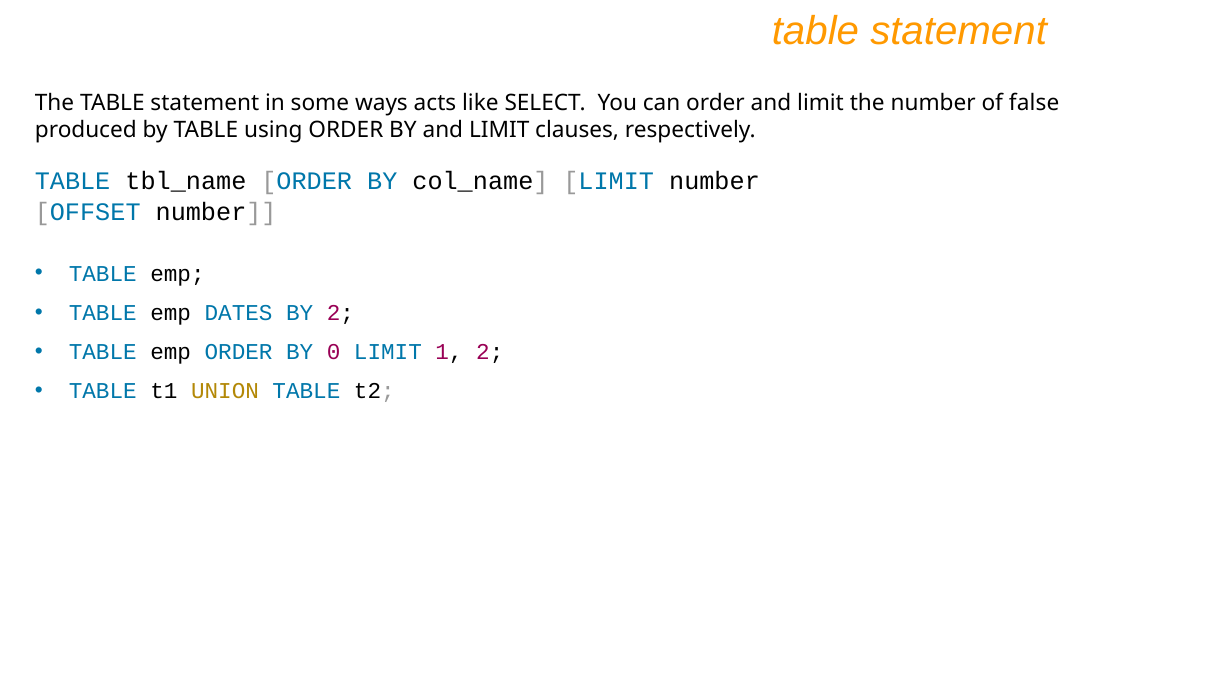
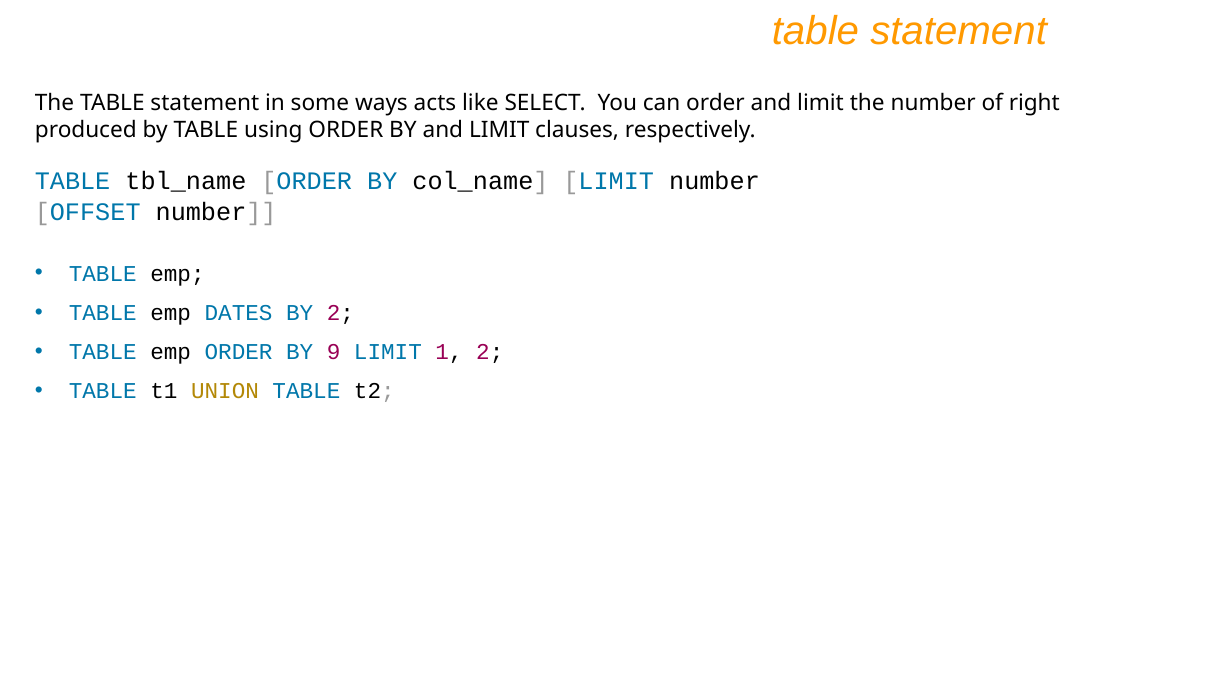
false: false -> right
0: 0 -> 9
